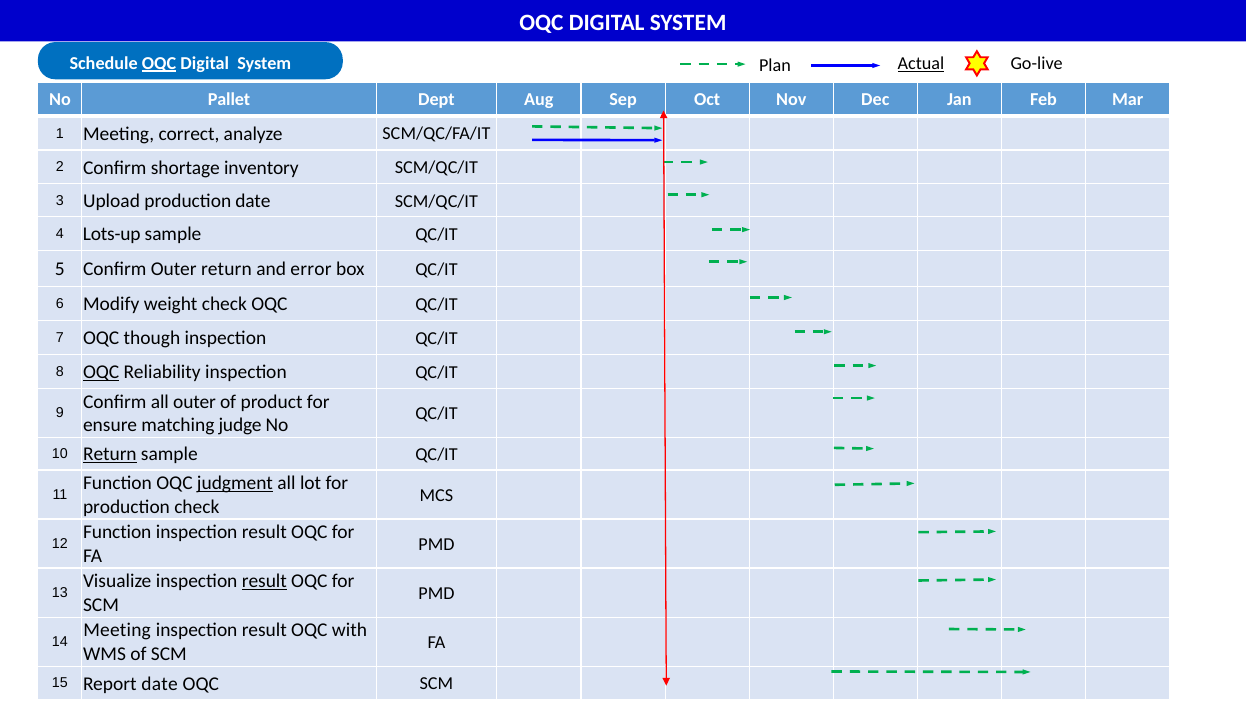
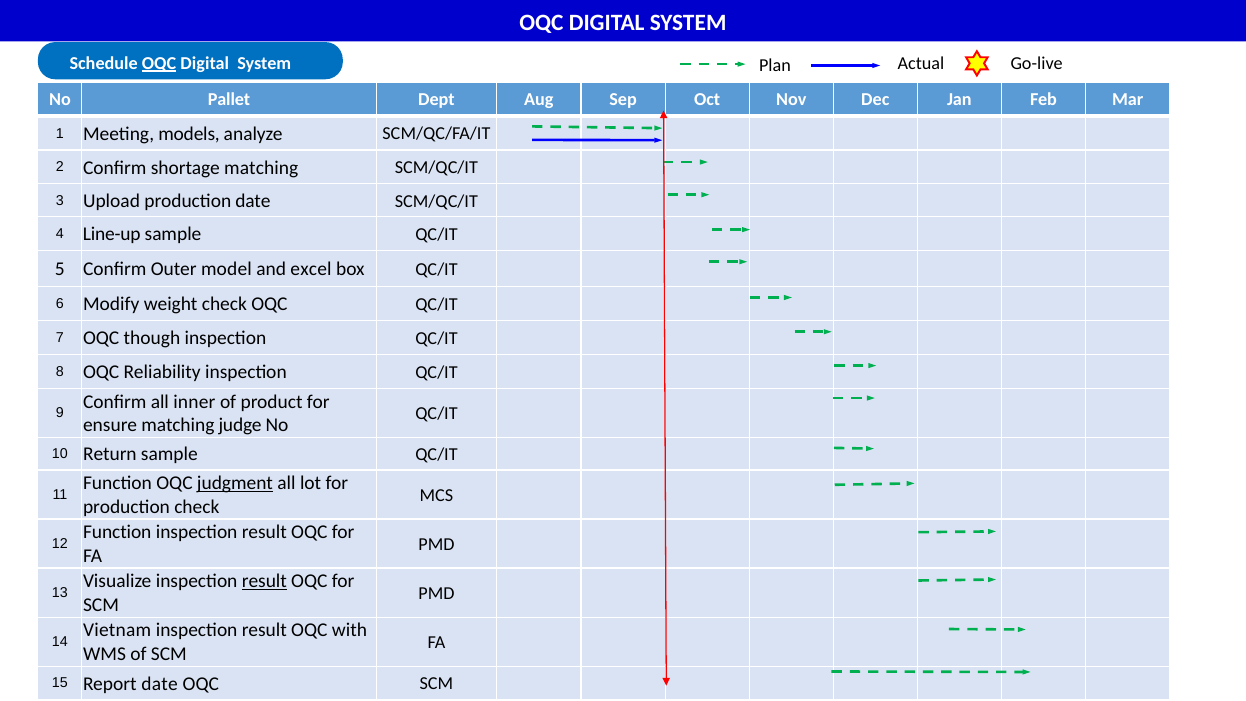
Actual underline: present -> none
correct: correct -> models
shortage inventory: inventory -> matching
Lots-up: Lots-up -> Line-up
Outer return: return -> model
error: error -> excel
OQC at (101, 372) underline: present -> none
all outer: outer -> inner
Return at (110, 454) underline: present -> none
Meeting at (117, 630): Meeting -> Vietnam
